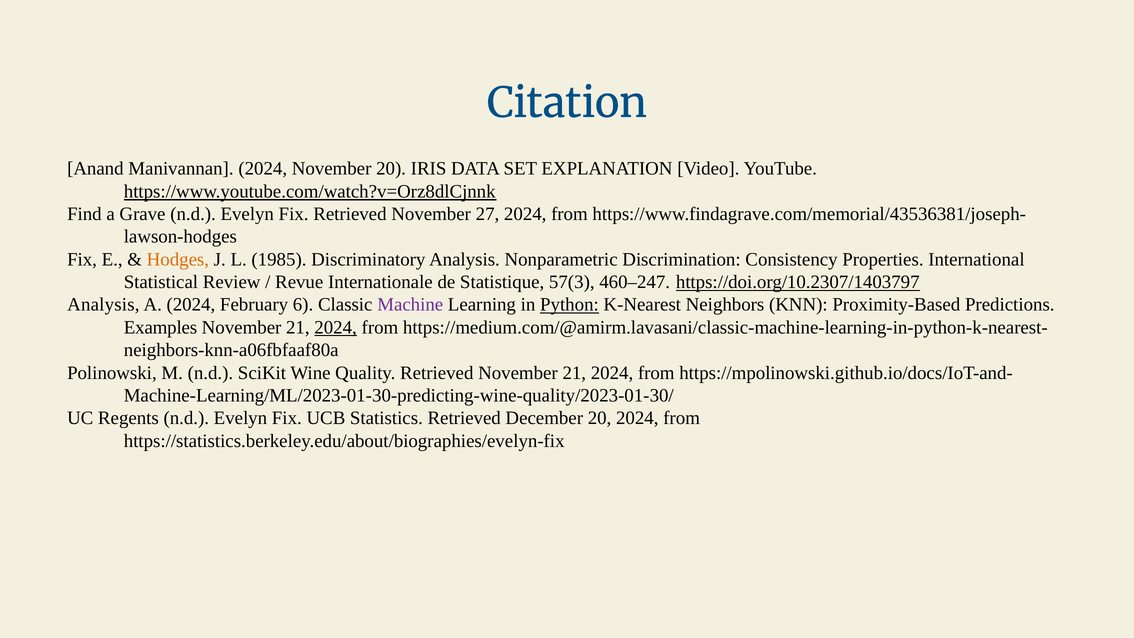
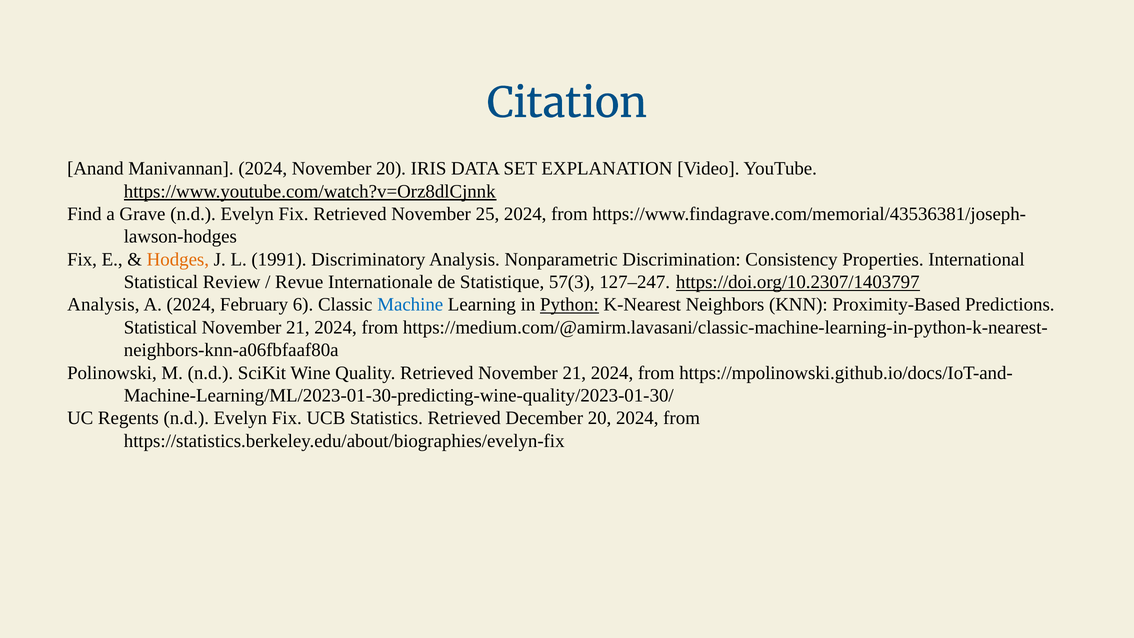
27: 27 -> 25
1985: 1985 -> 1991
460–247: 460–247 -> 127–247
Machine colour: purple -> blue
Examples at (161, 327): Examples -> Statistical
2024 at (336, 327) underline: present -> none
